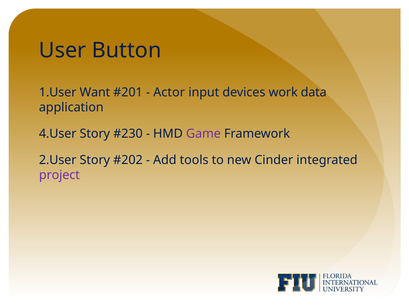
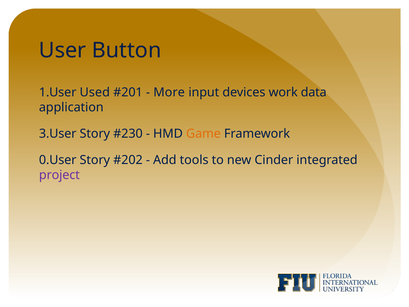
Want: Want -> Used
Actor: Actor -> More
4.User: 4.User -> 3.User
Game colour: purple -> orange
2.User: 2.User -> 0.User
